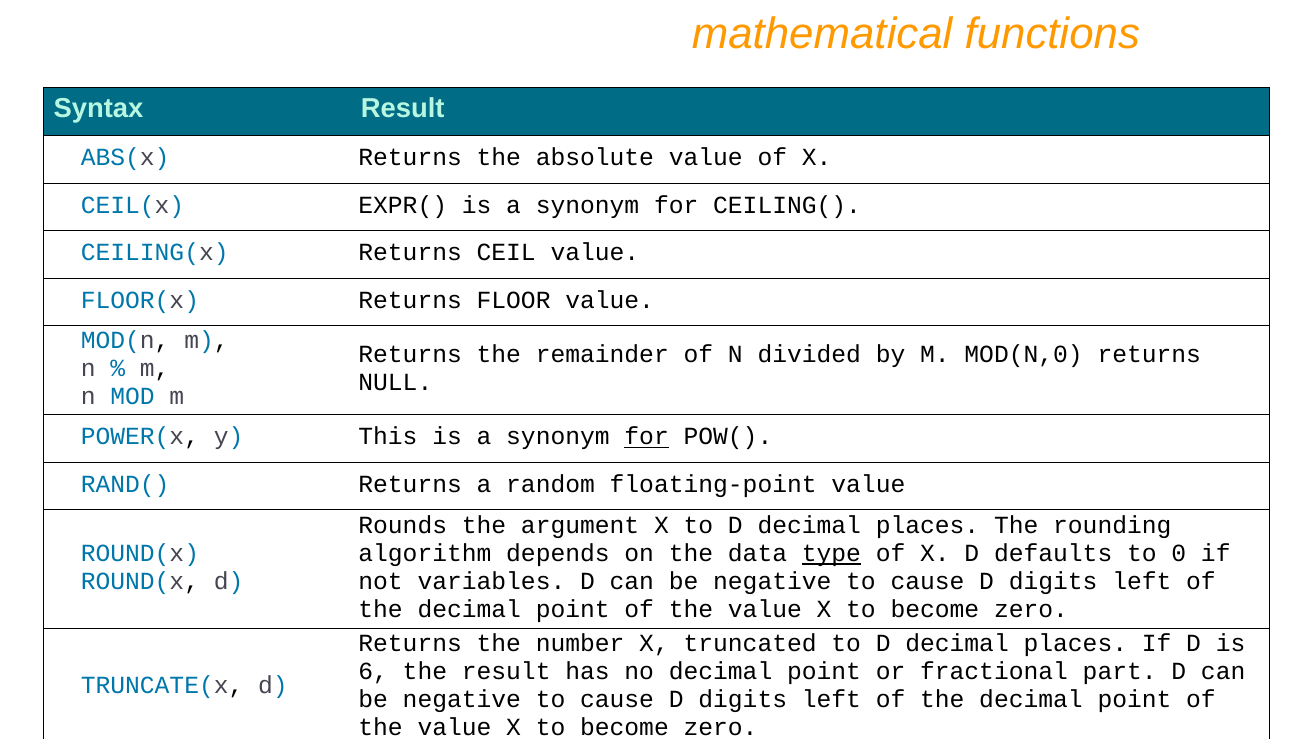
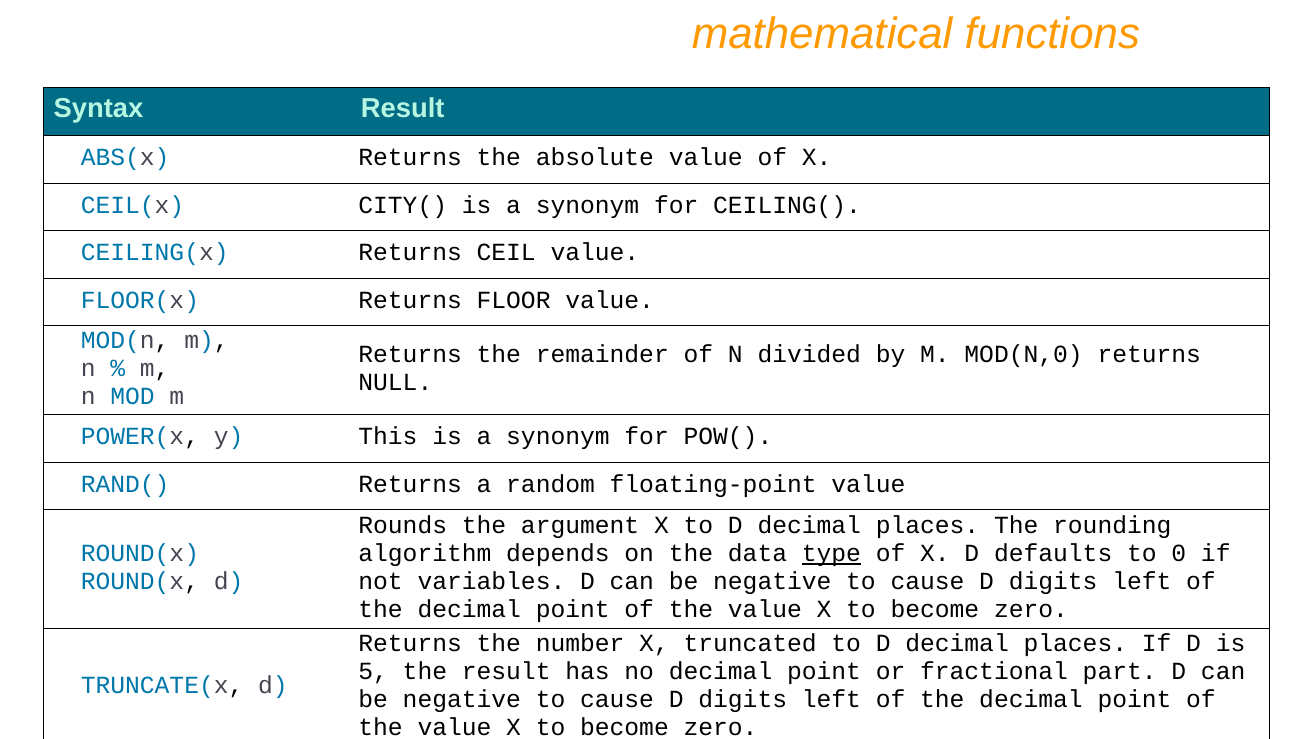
EXPR(: EXPR( -> CITY(
for at (647, 437) underline: present -> none
6: 6 -> 5
